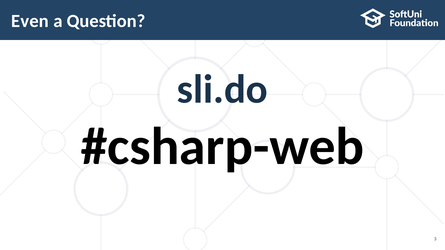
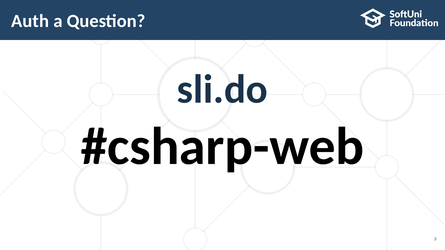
Even: Even -> Auth
